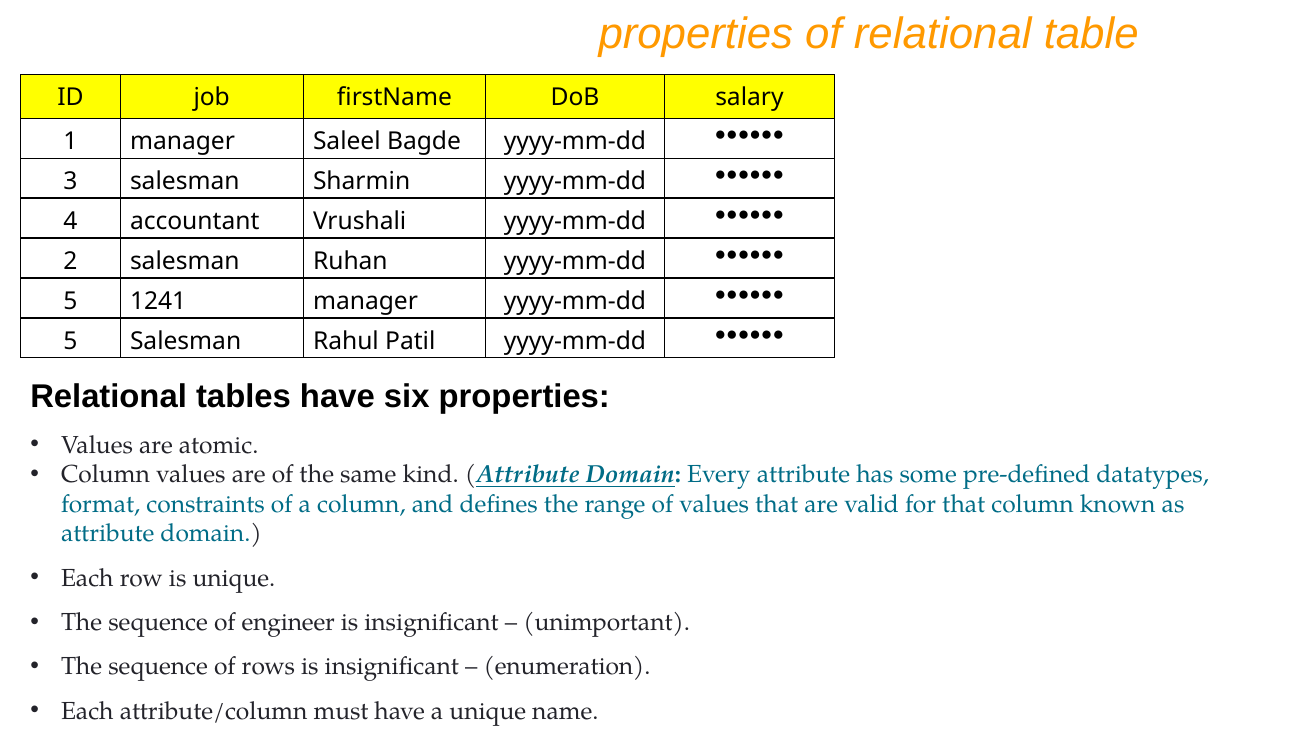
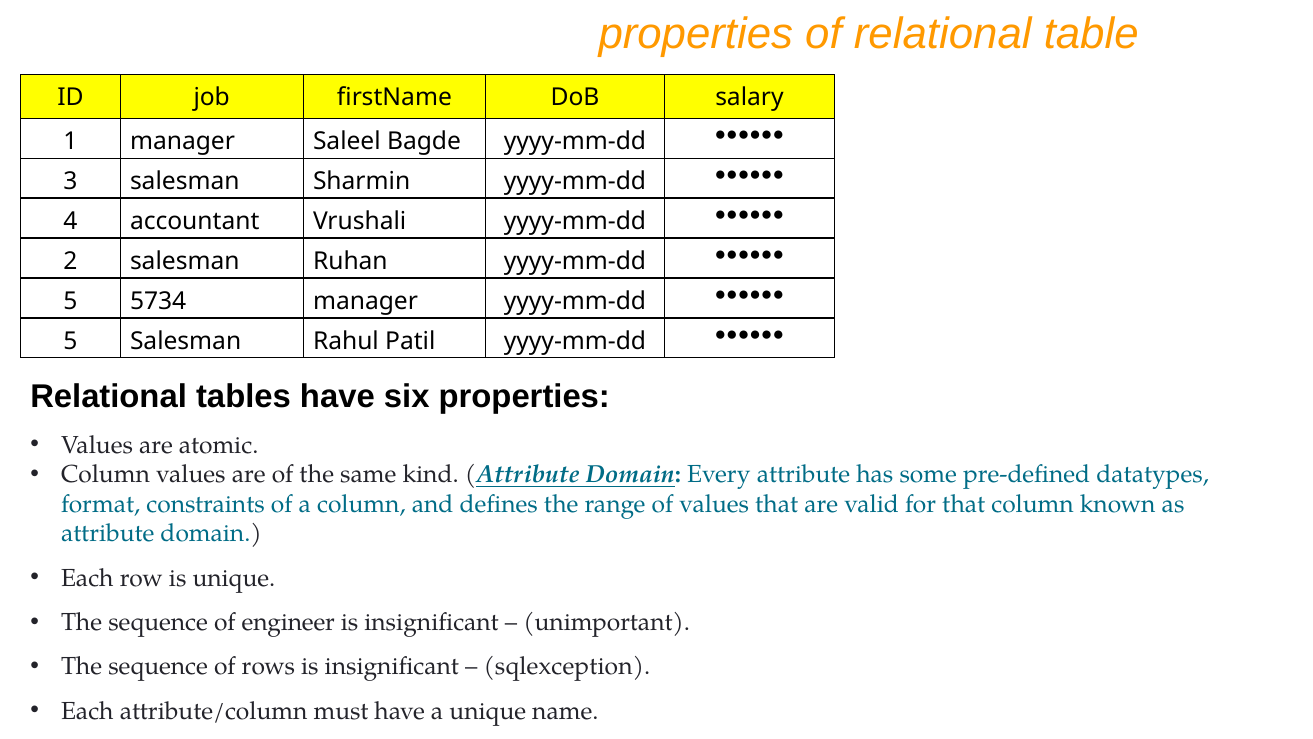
1241: 1241 -> 5734
enumeration: enumeration -> sqlexception
